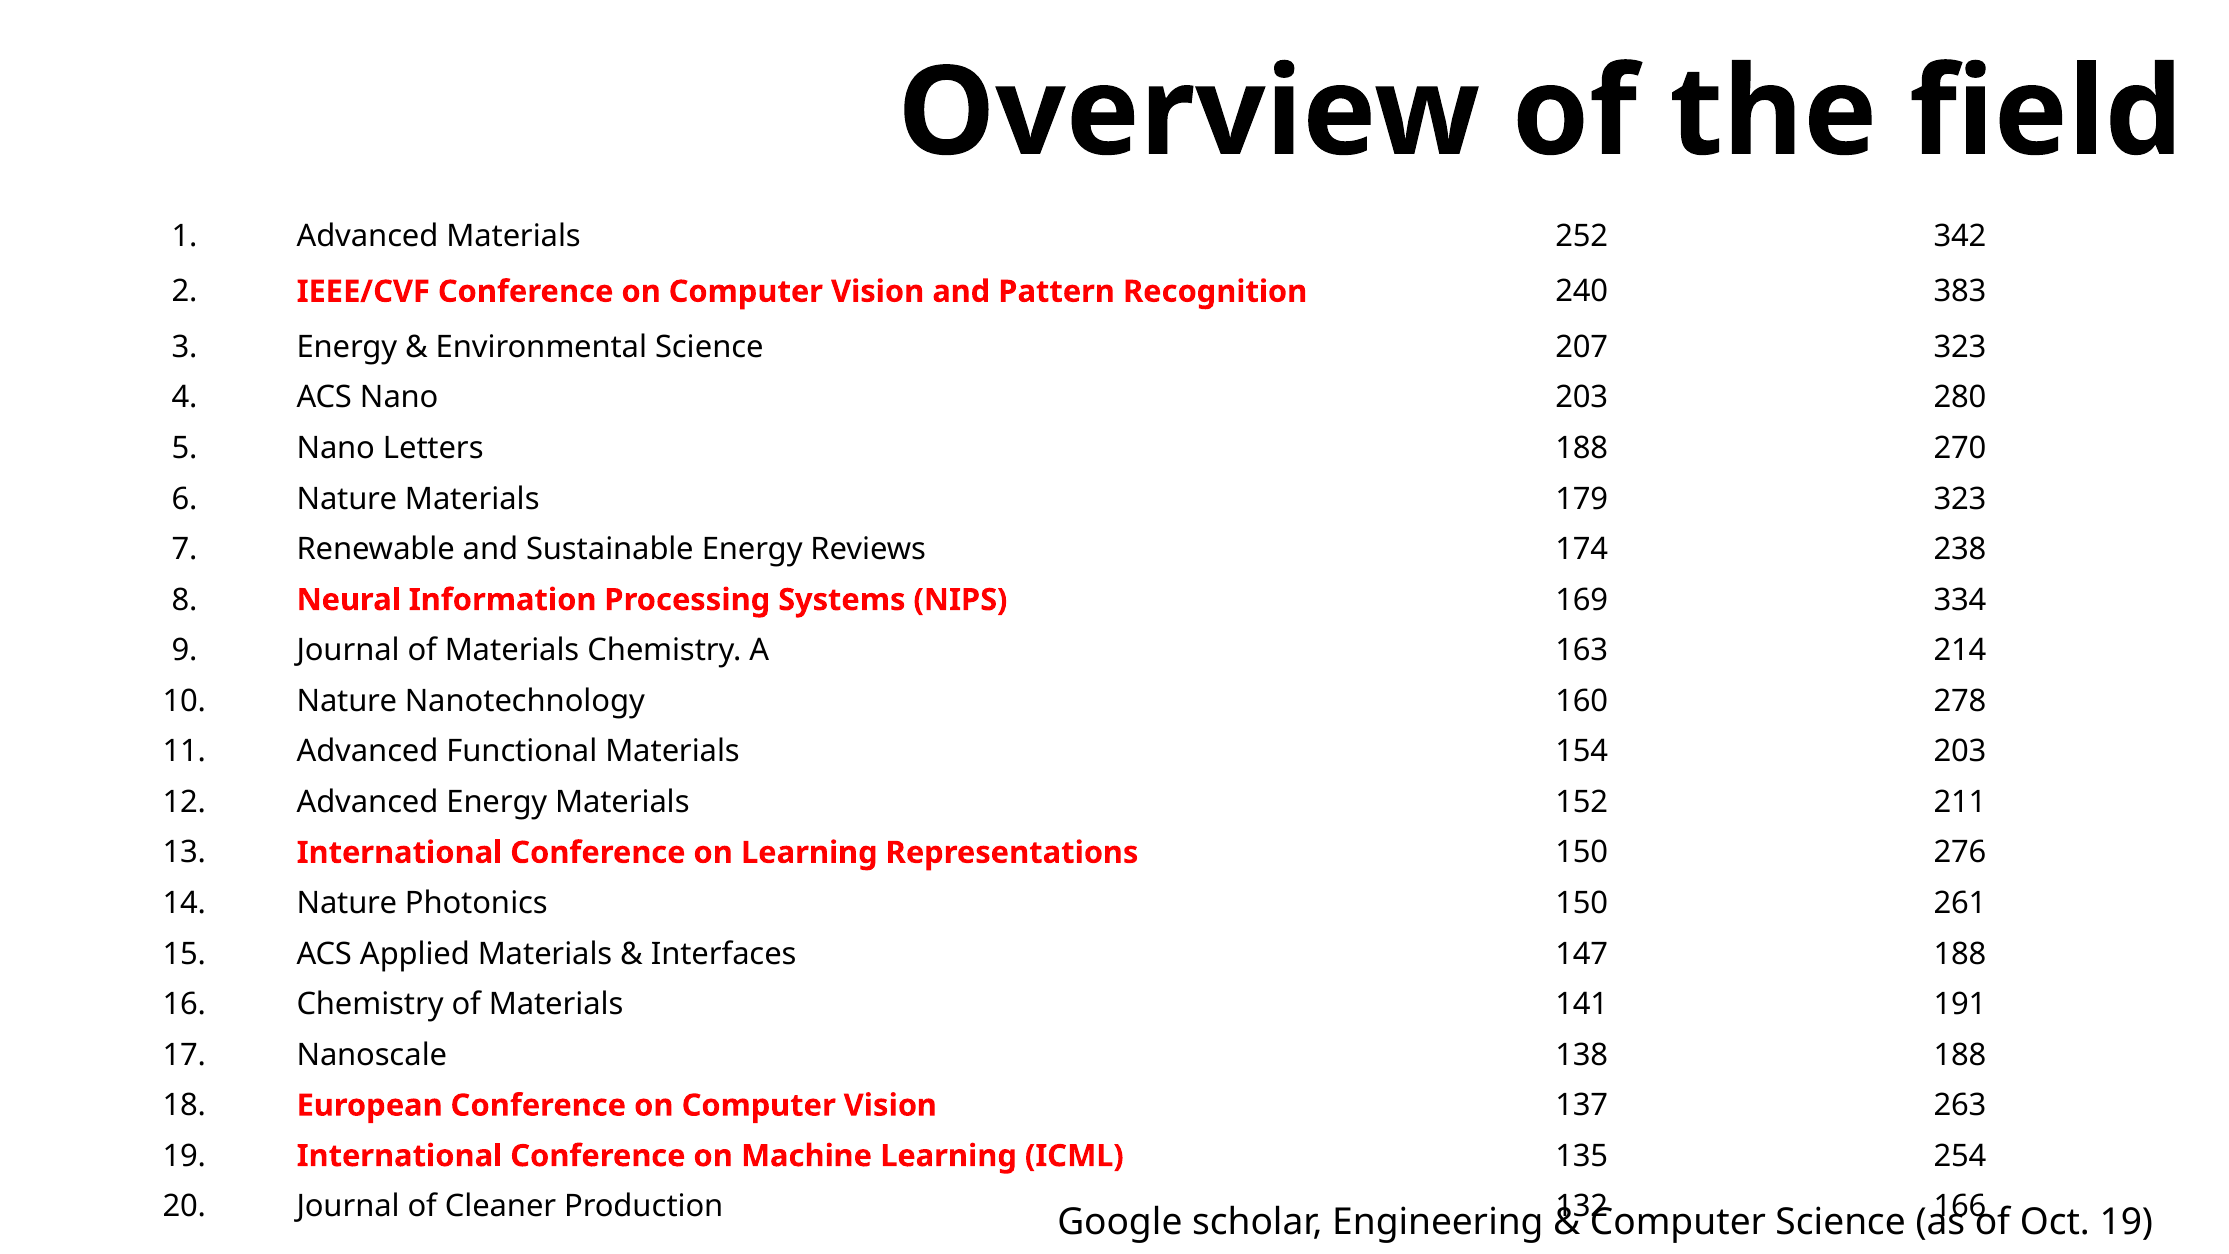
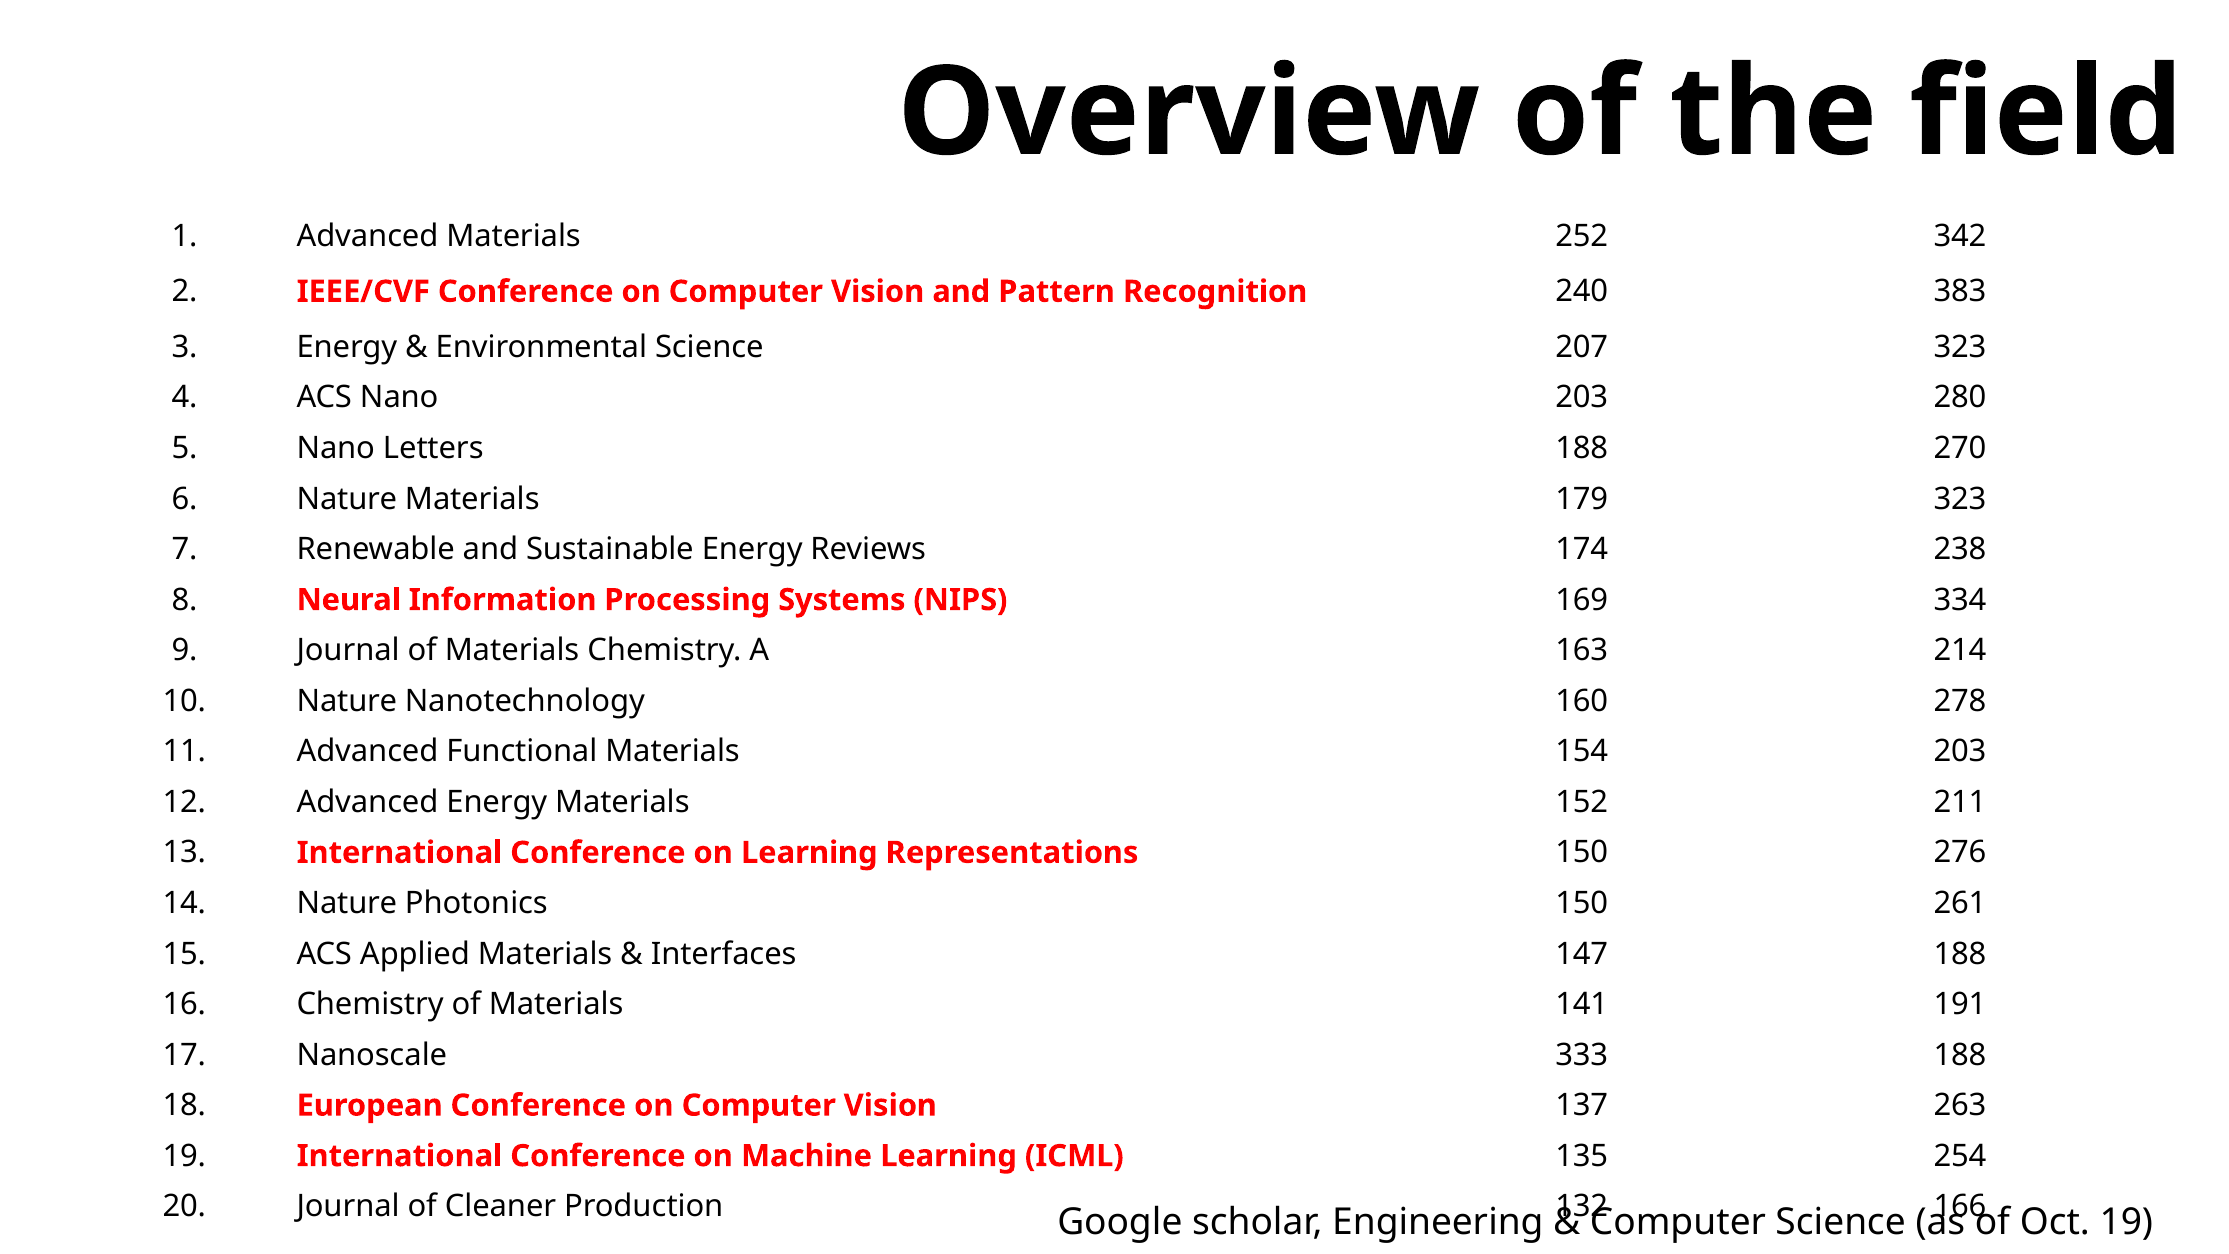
138: 138 -> 333
